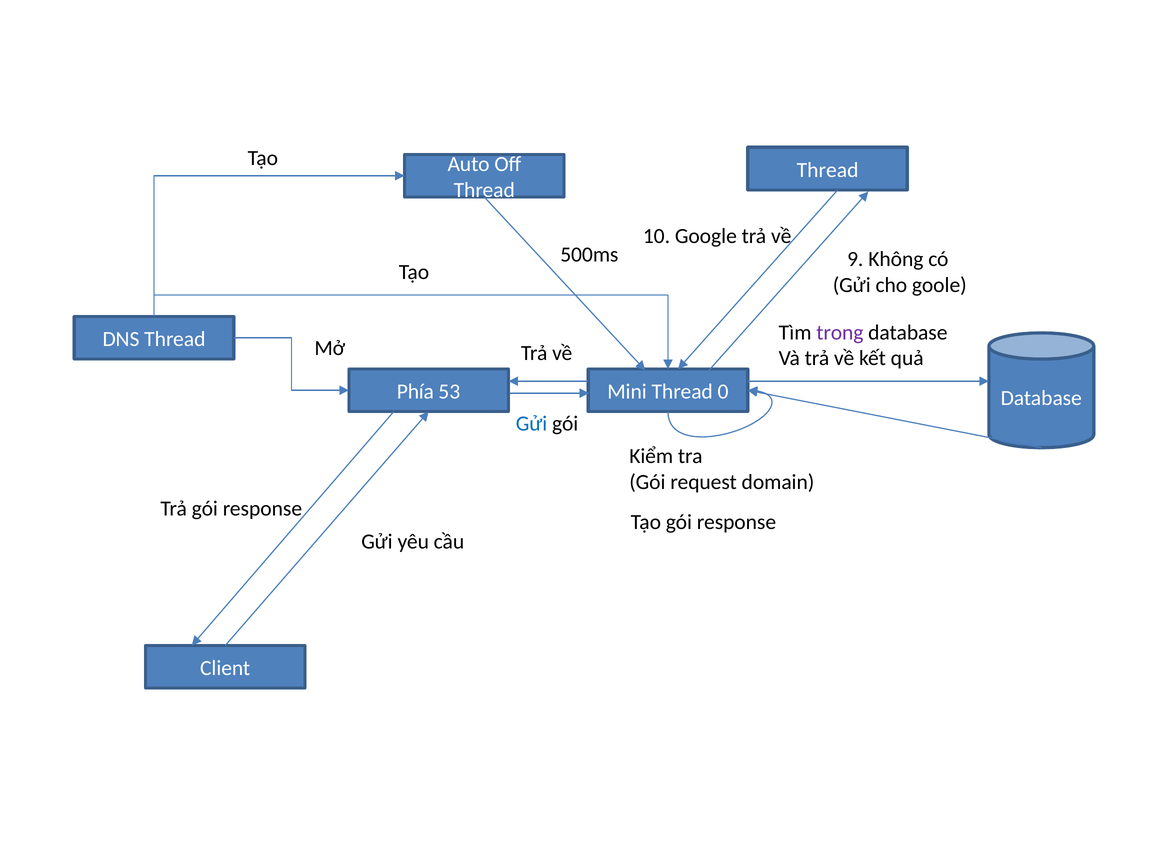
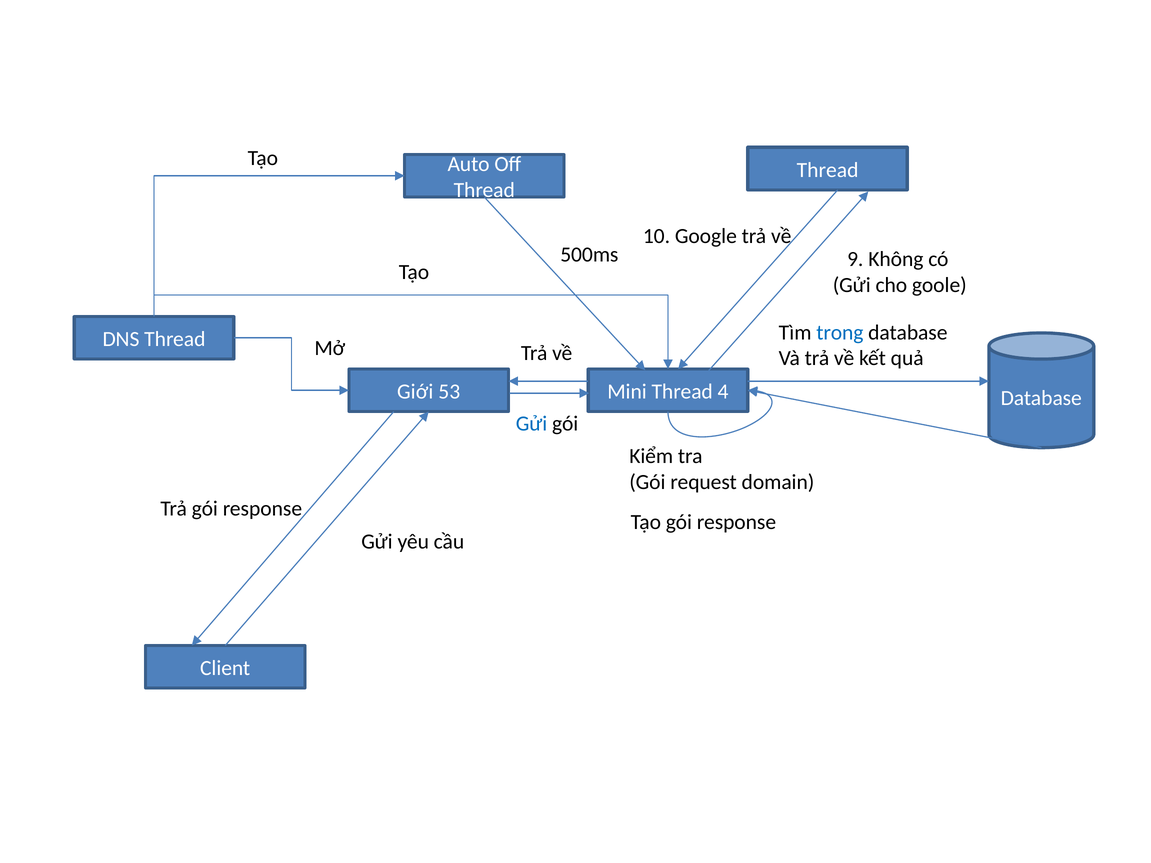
trong colour: purple -> blue
Phía: Phía -> Giới
0: 0 -> 4
